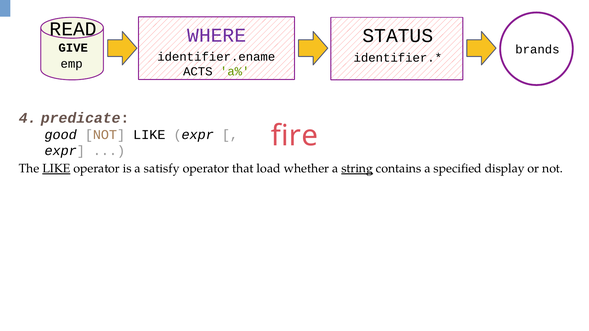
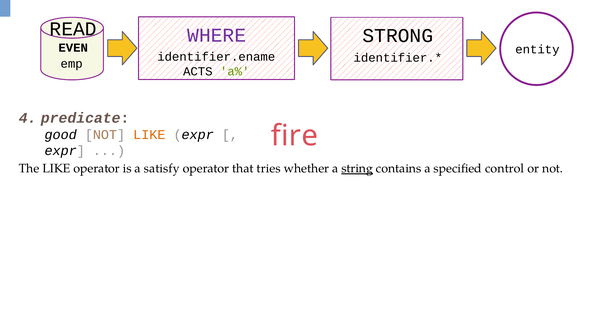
STATUS: STATUS -> STRONG
GIVE: GIVE -> EVEN
brands: brands -> entity
LIKE at (149, 135) colour: black -> orange
LIKE at (56, 169) underline: present -> none
load: load -> tries
display: display -> control
